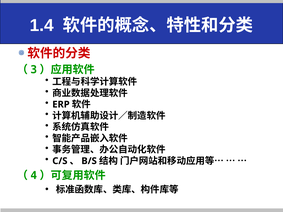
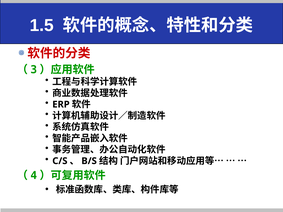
1.4: 1.4 -> 1.5
